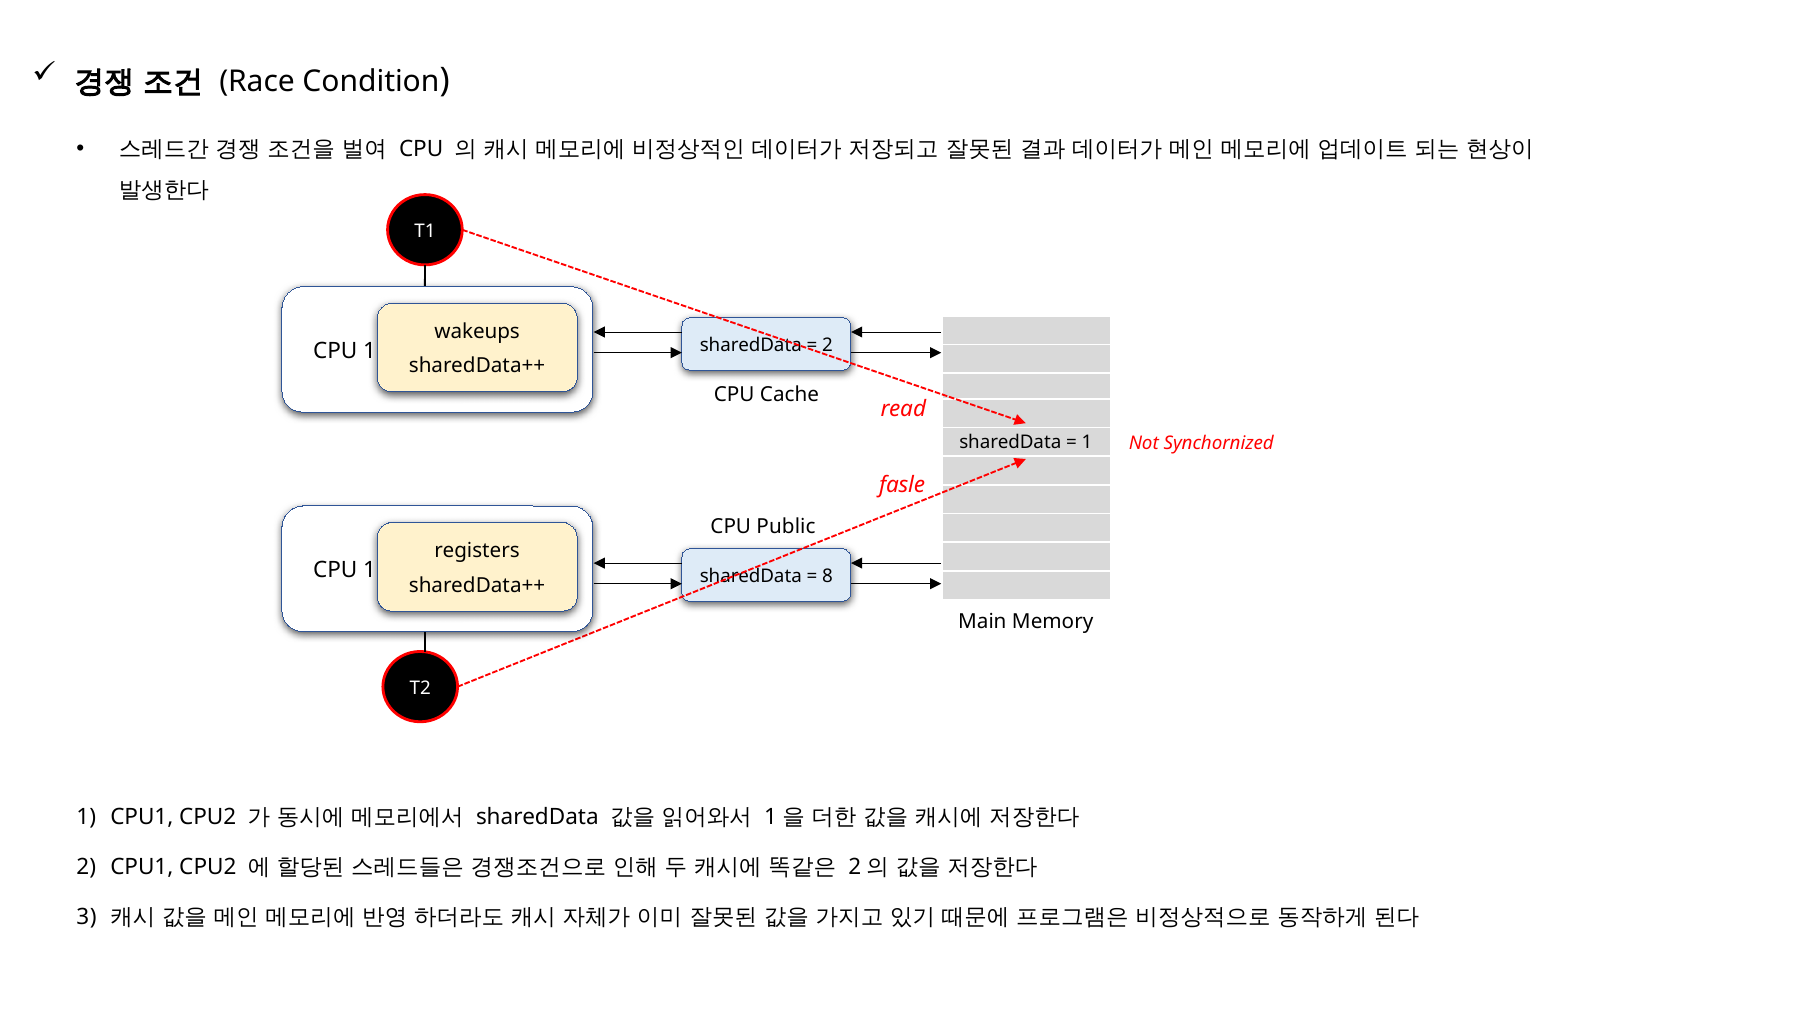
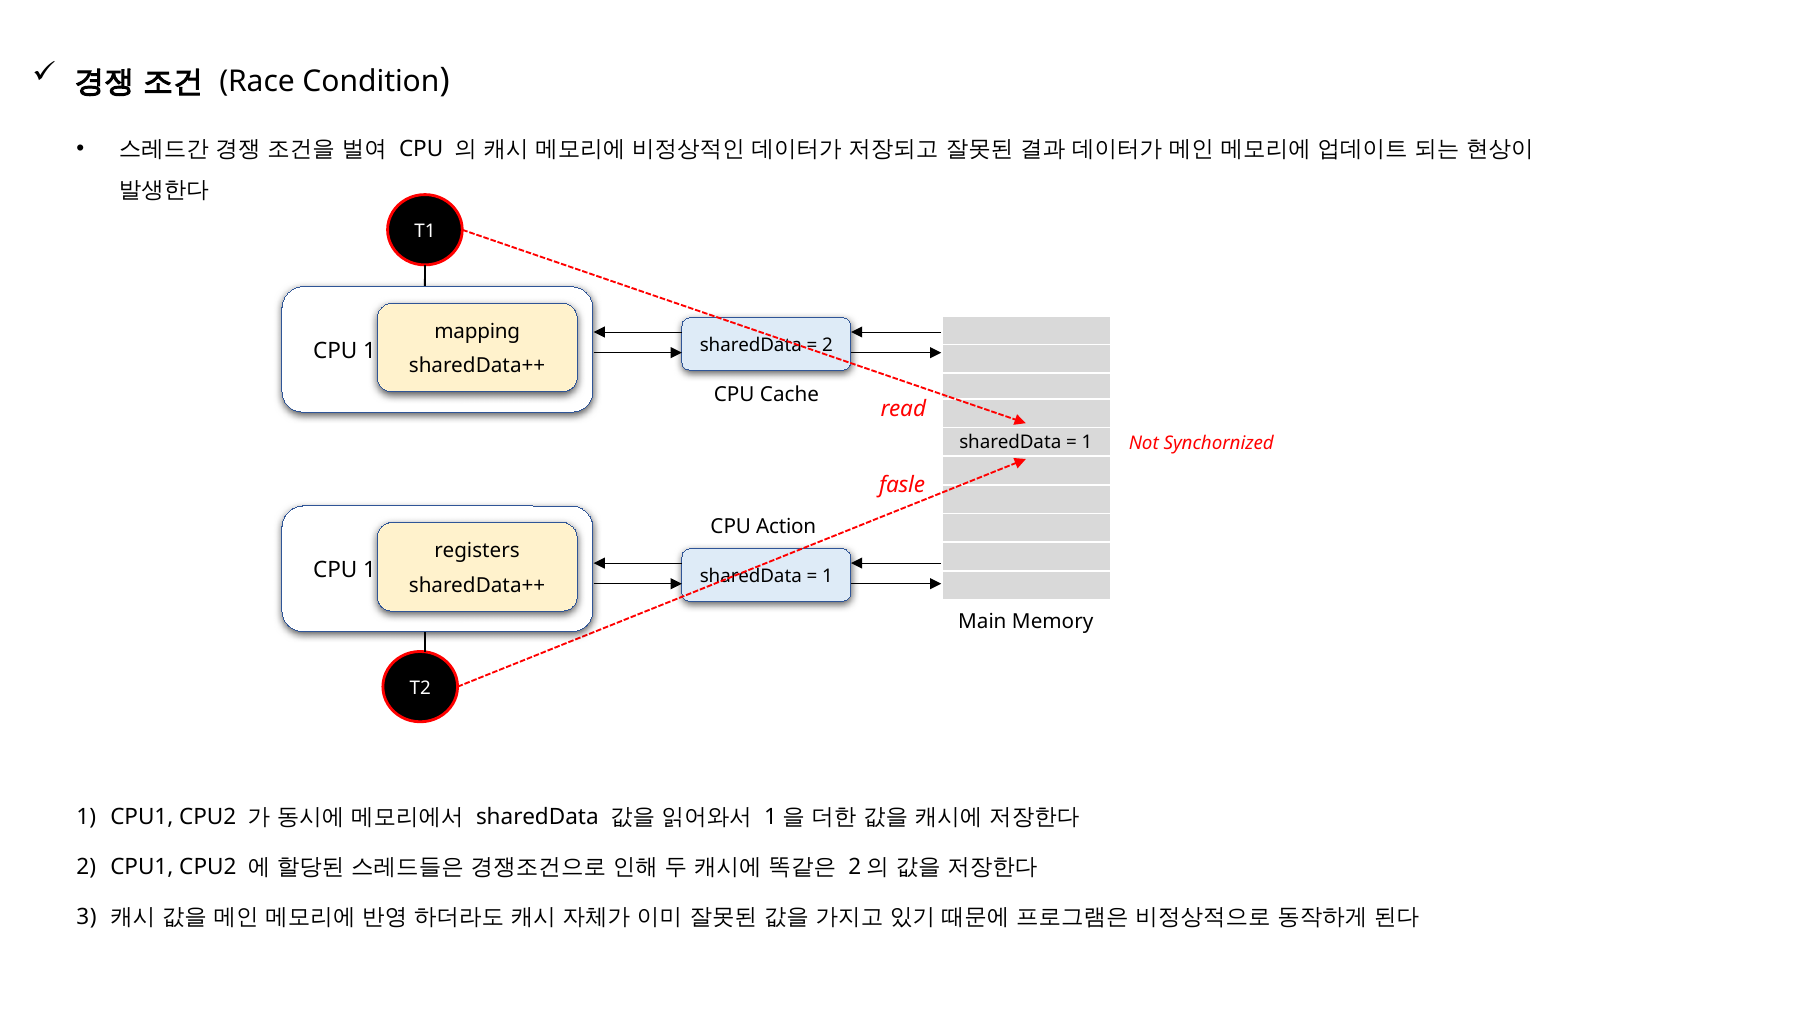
wakeups: wakeups -> mapping
Public: Public -> Action
8 at (828, 576): 8 -> 1
